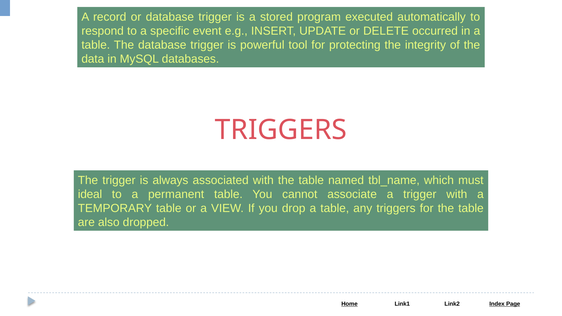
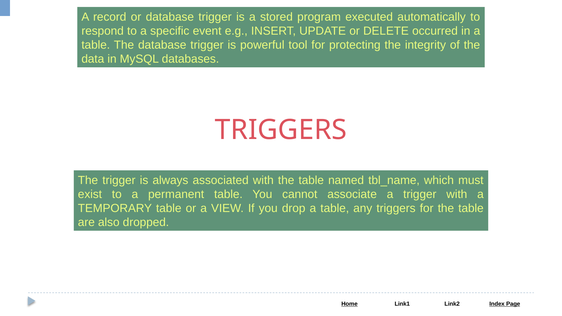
ideal: ideal -> exist
